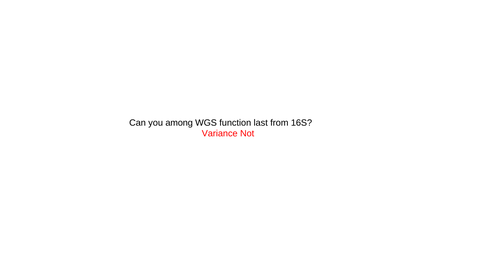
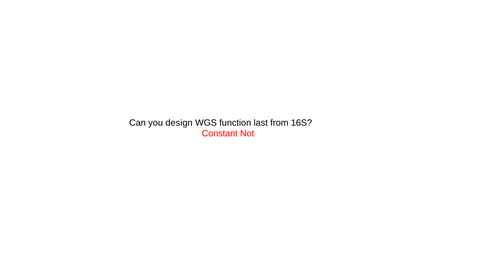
among: among -> design
Variance: Variance -> Constant
